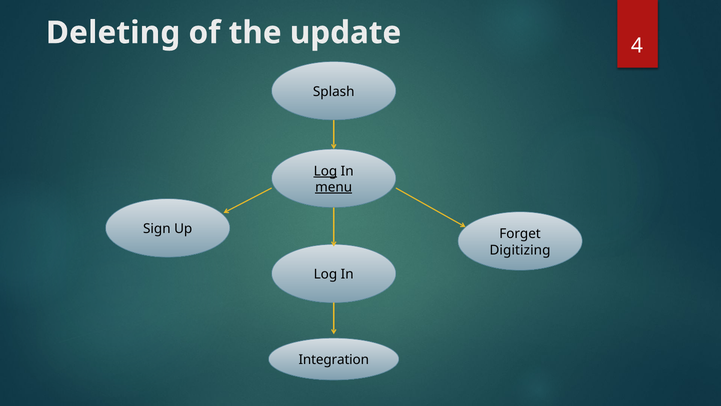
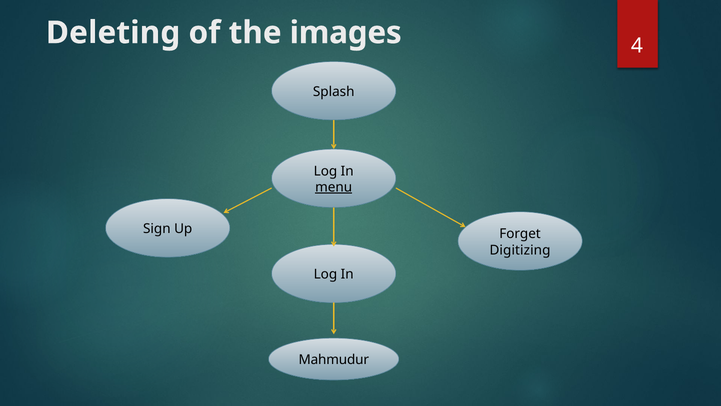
update: update -> images
Log at (325, 171) underline: present -> none
Integration: Integration -> Mahmudur
